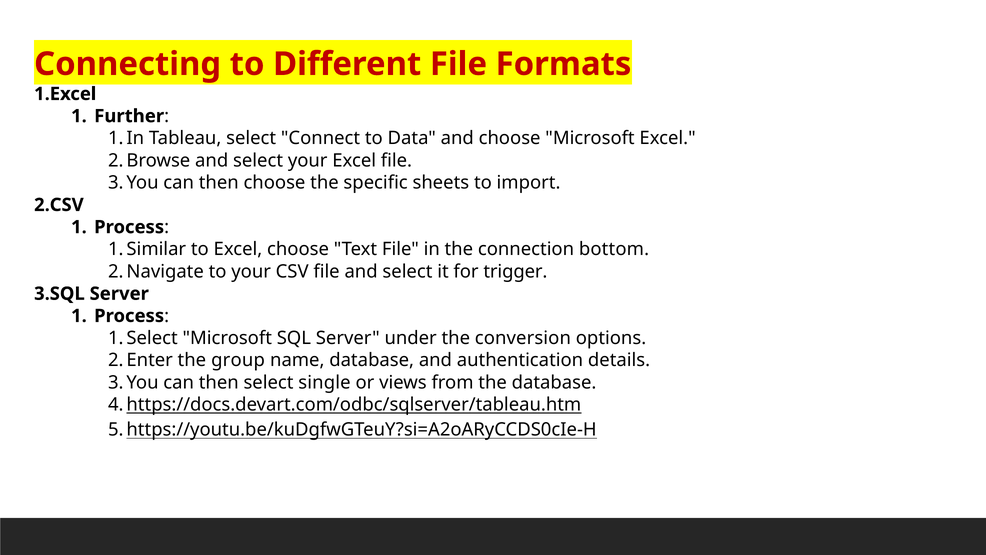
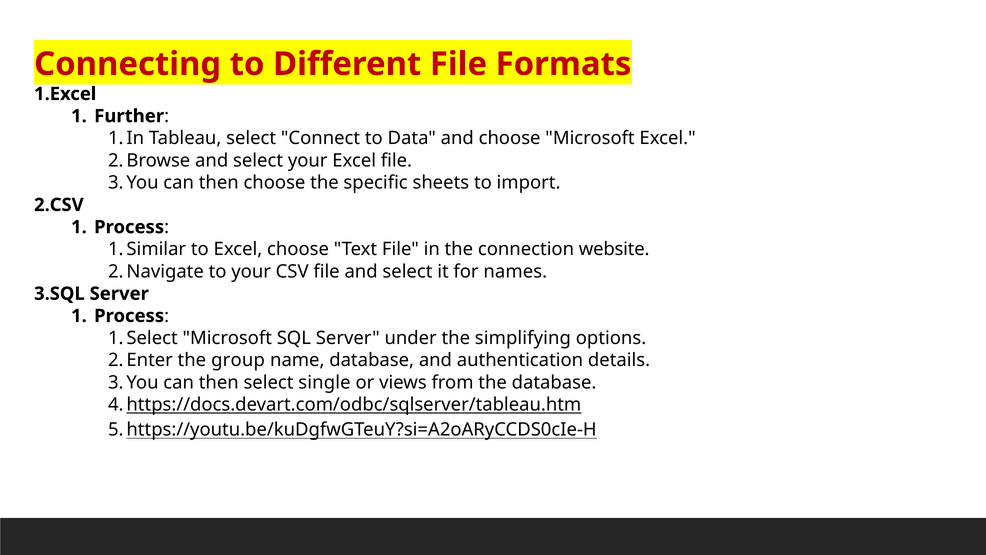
bottom: bottom -> website
trigger: trigger -> names
conversion: conversion -> simplifying
